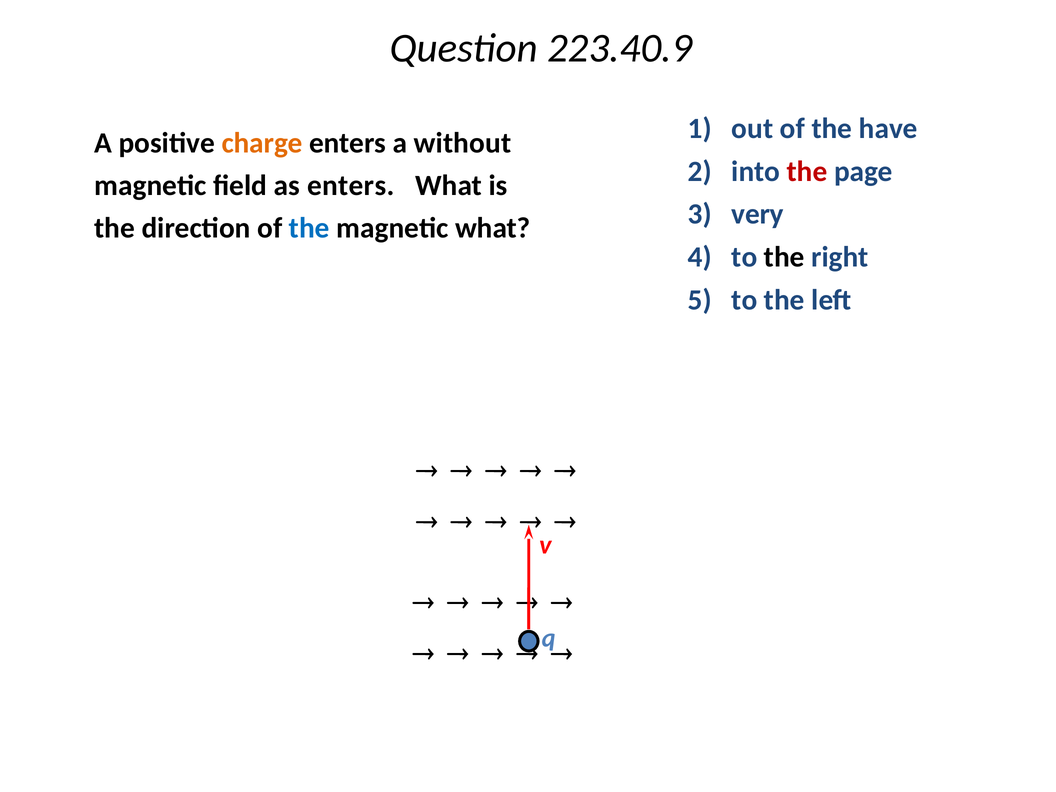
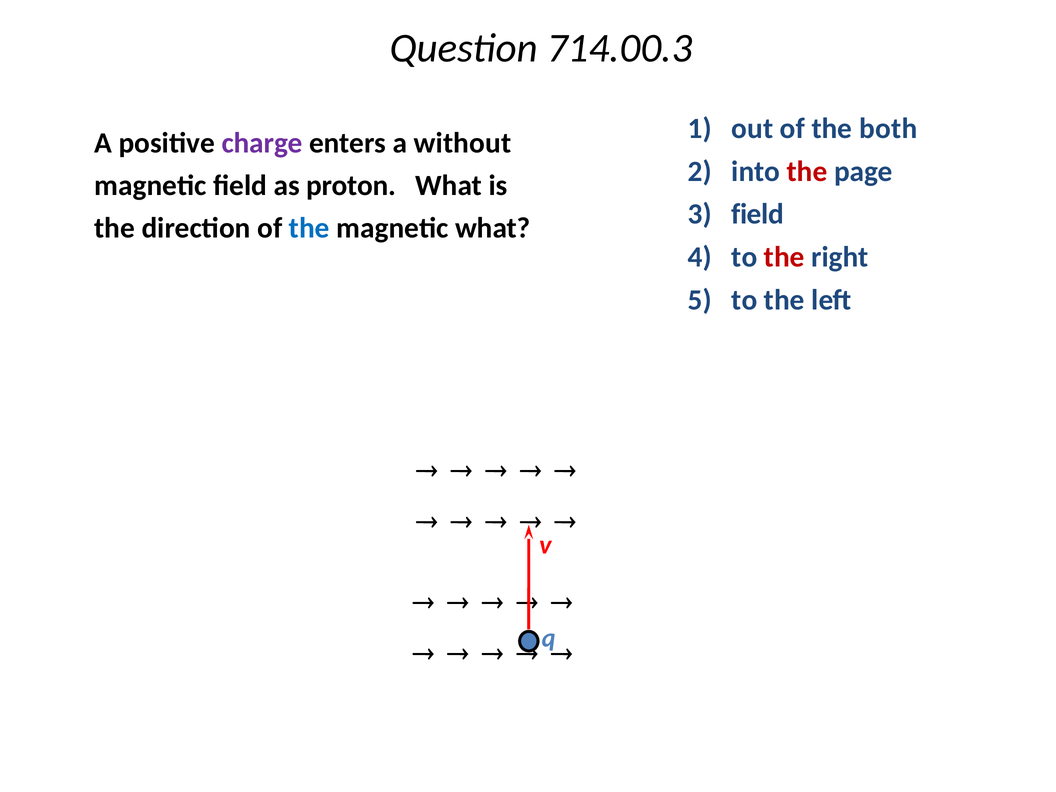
223.40.9: 223.40.9 -> 714.00.3
have: have -> both
charge colour: orange -> purple
as enters: enters -> proton
3 very: very -> field
the at (784, 257) colour: black -> red
